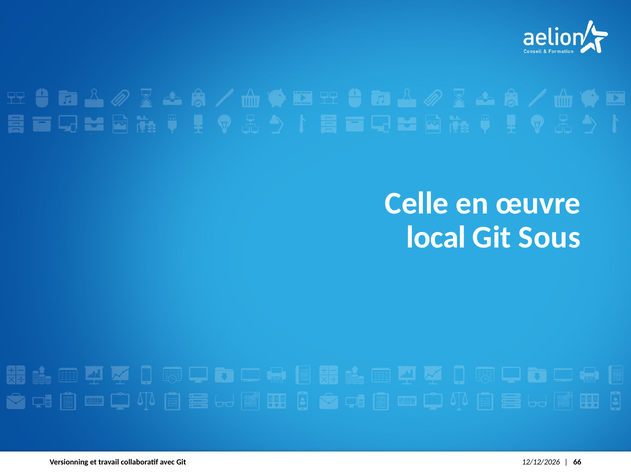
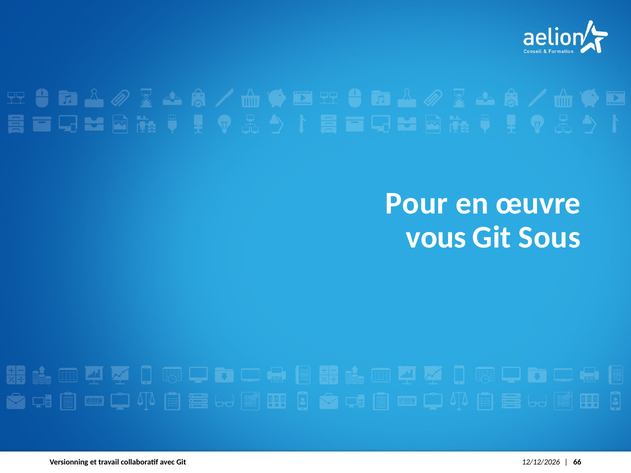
Celle: Celle -> Pour
local: local -> vous
